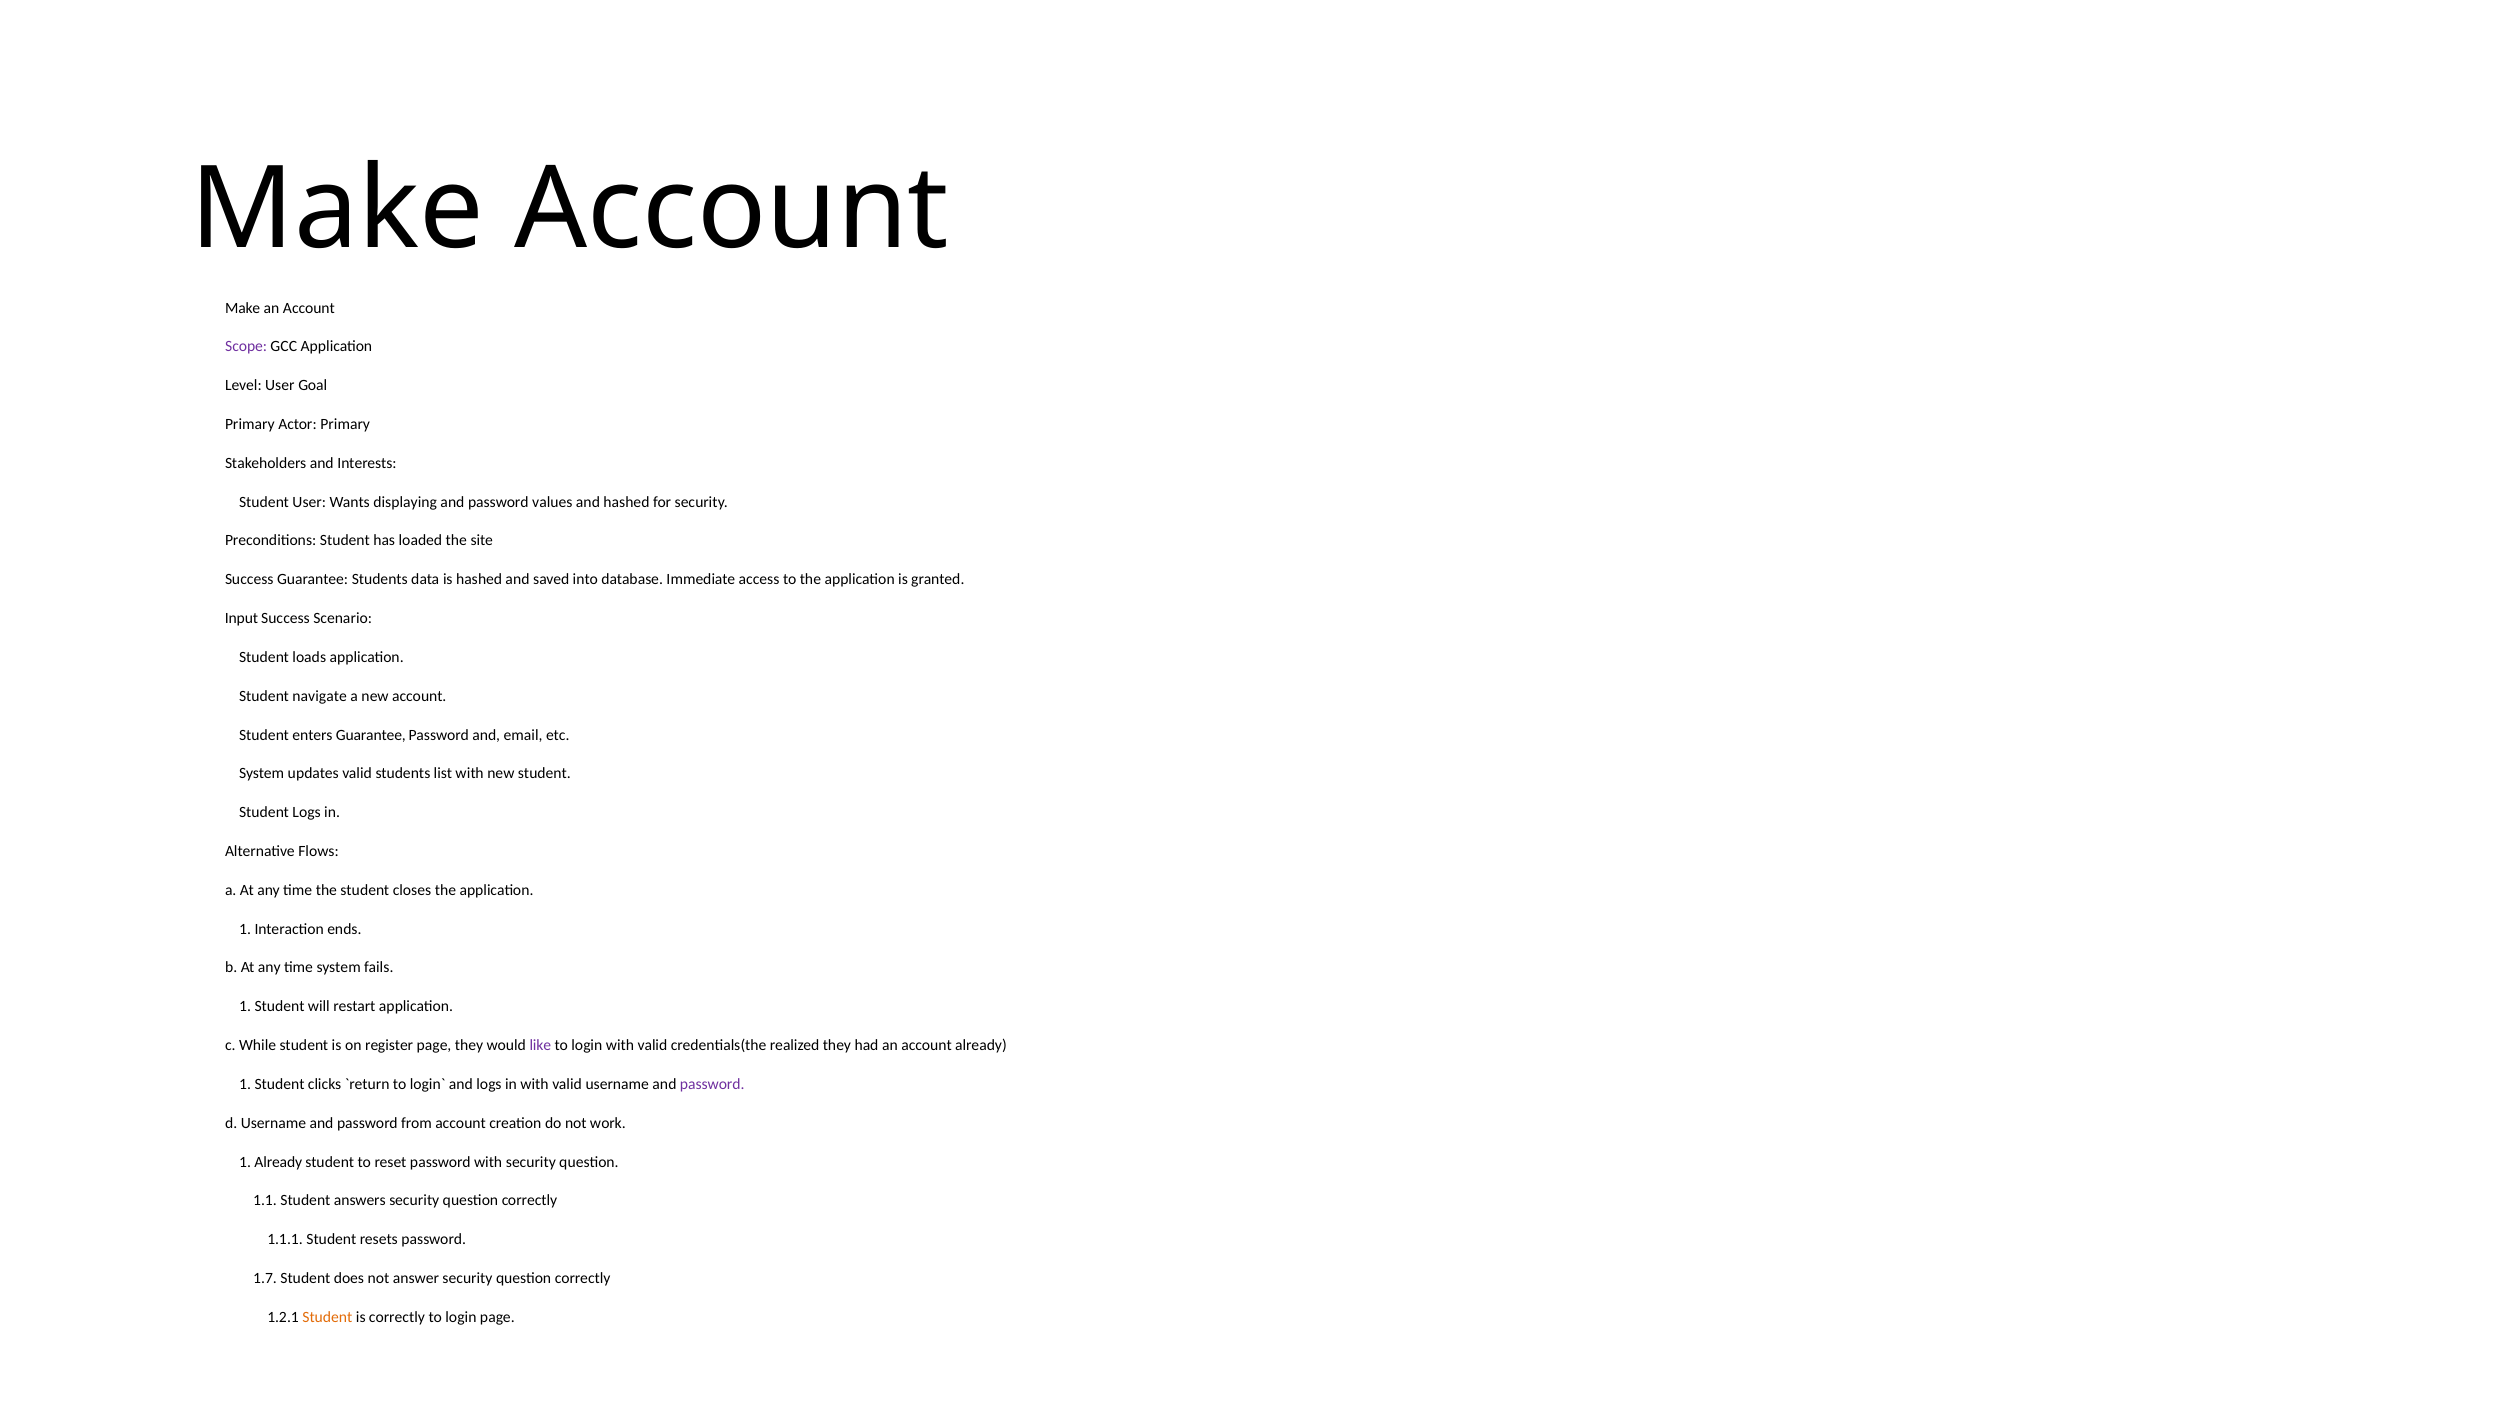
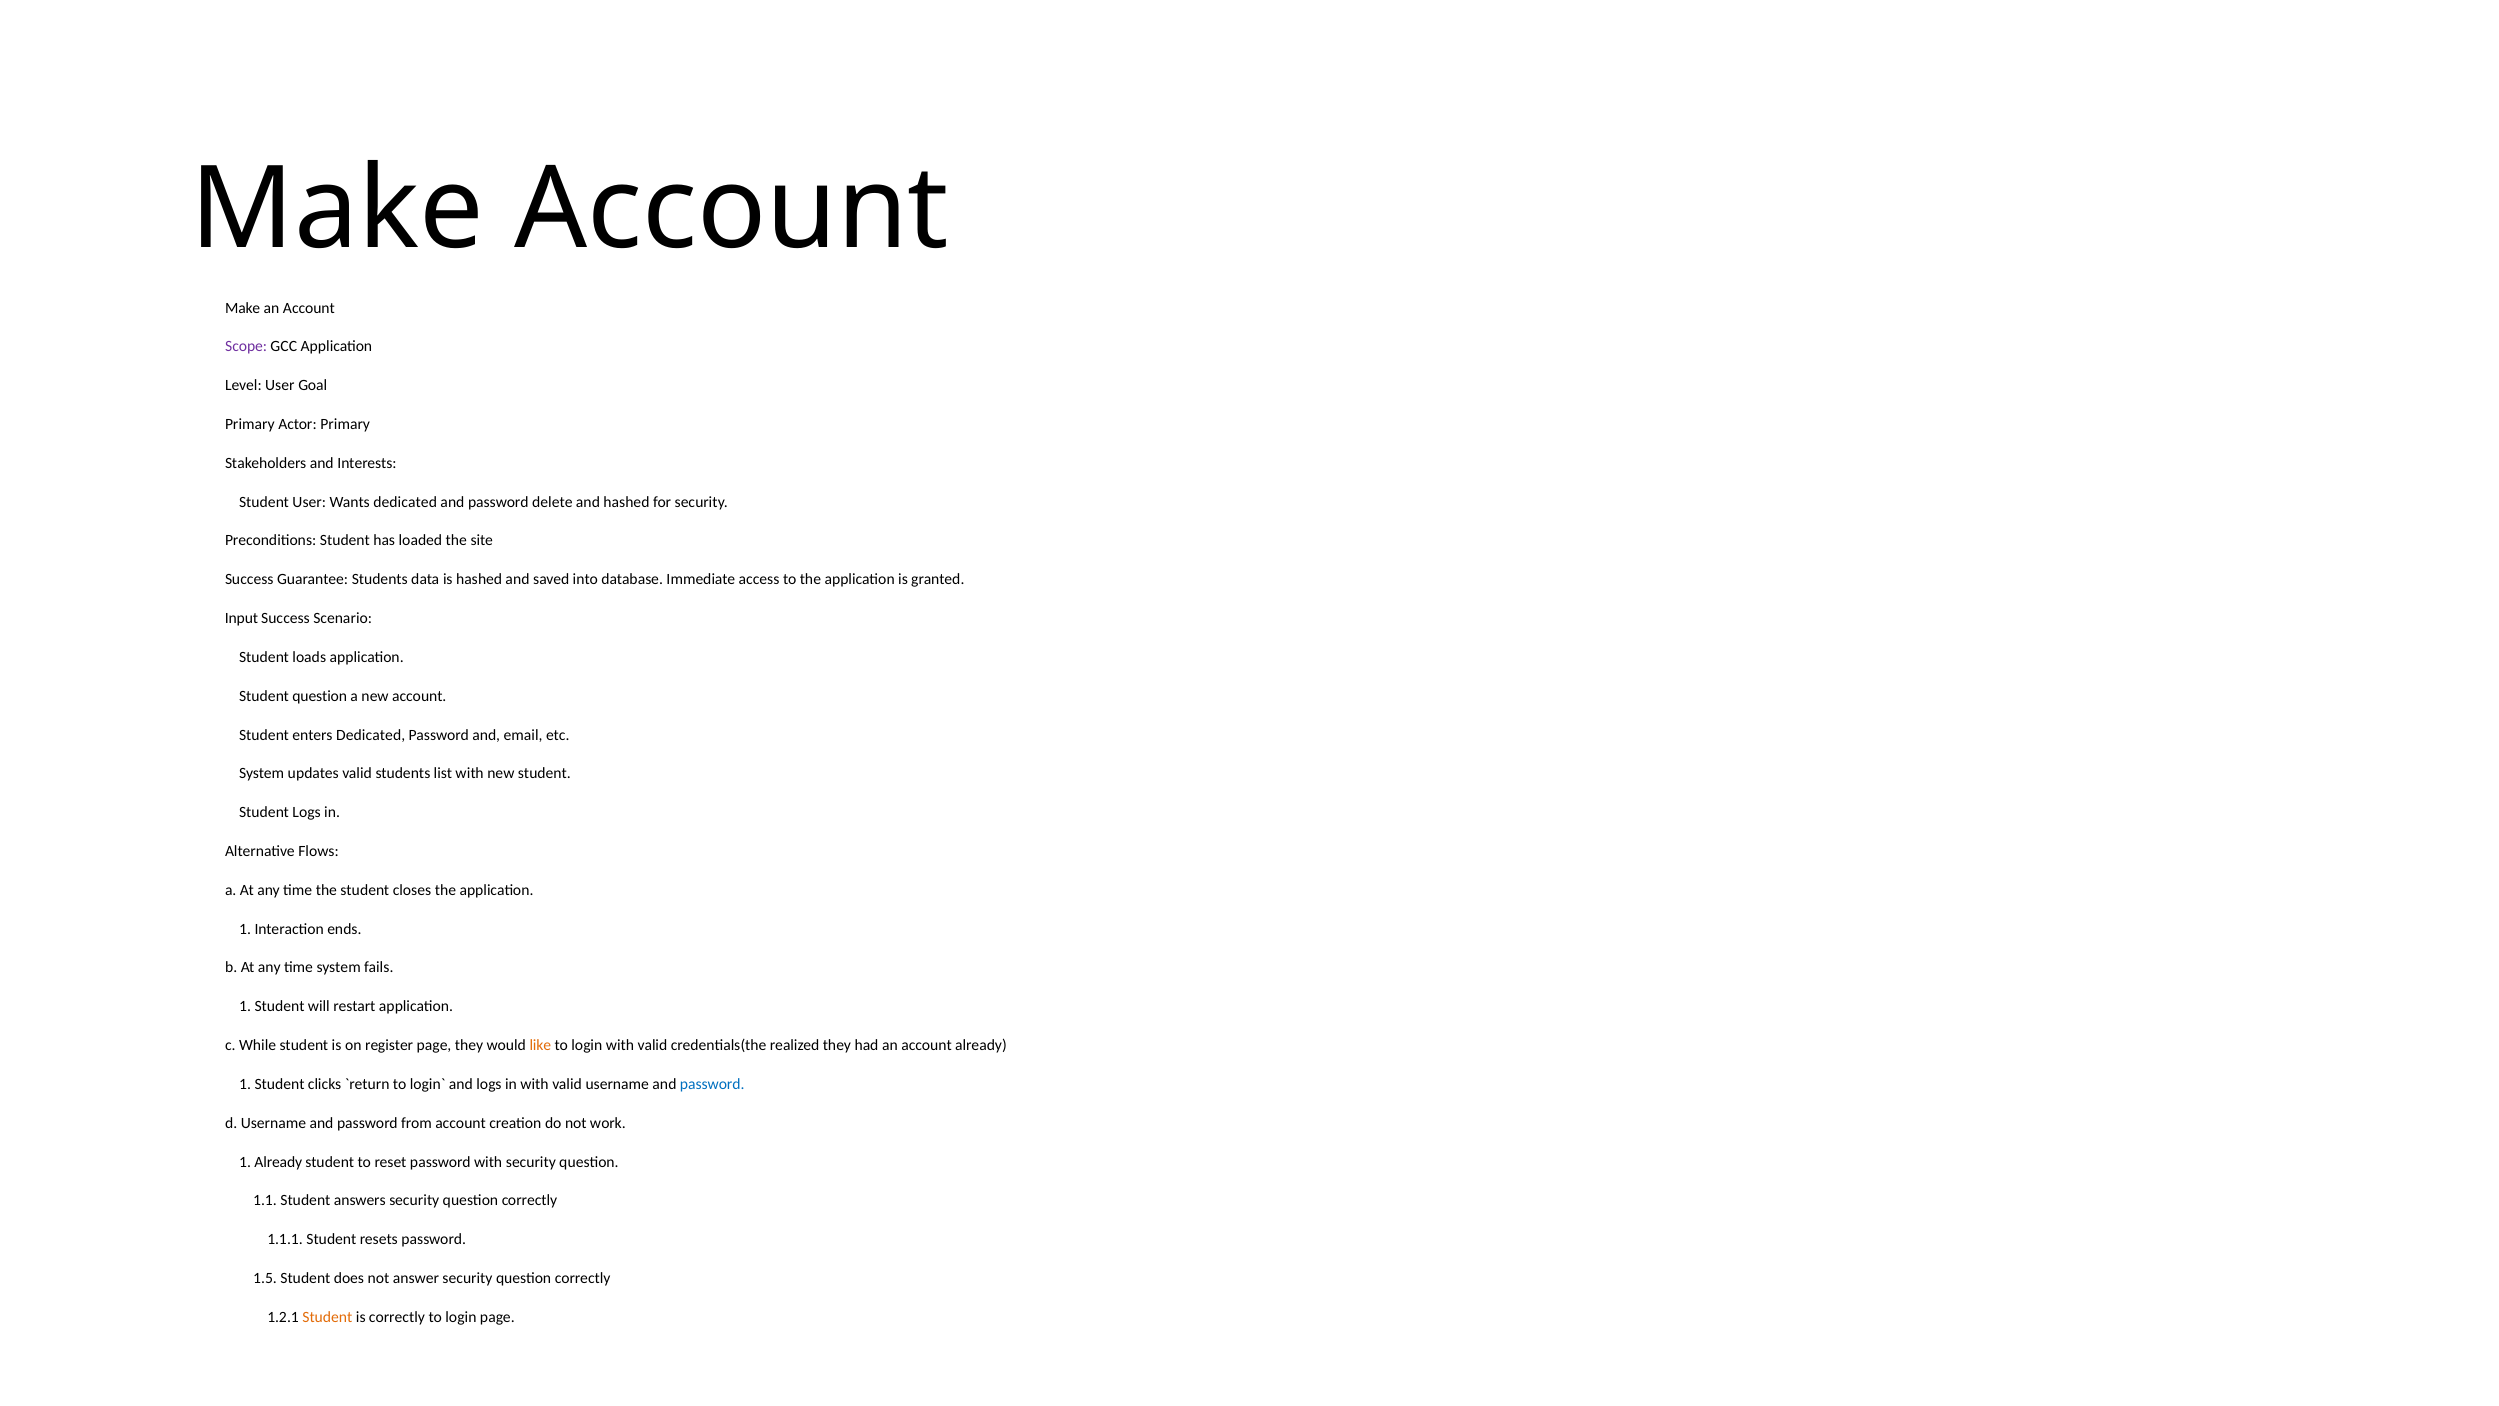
Wants displaying: displaying -> dedicated
values: values -> delete
Student navigate: navigate -> question
enters Guarantee: Guarantee -> Dedicated
like colour: purple -> orange
password at (712, 1084) colour: purple -> blue
1.7: 1.7 -> 1.5
